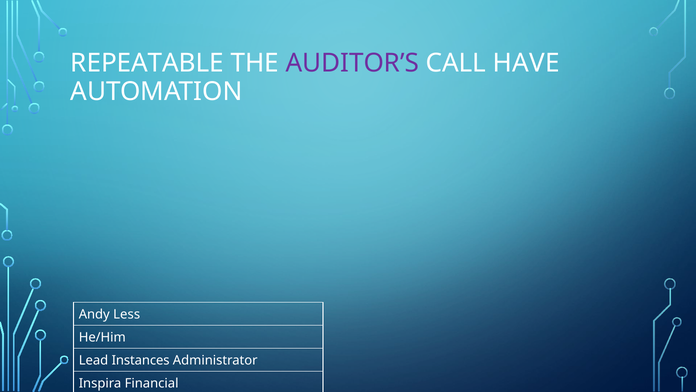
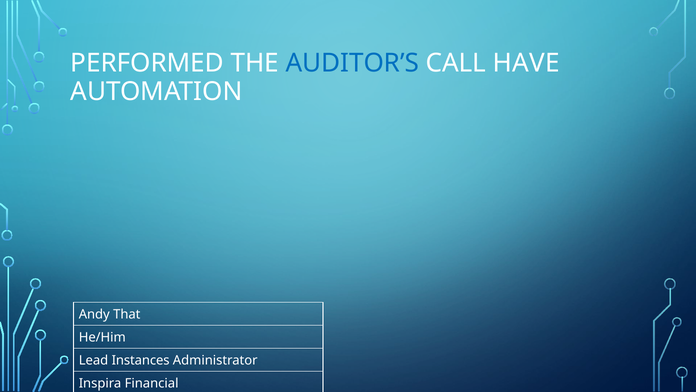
REPEATABLE: REPEATABLE -> PERFORMED
AUDITOR’S colour: purple -> blue
Less: Less -> That
